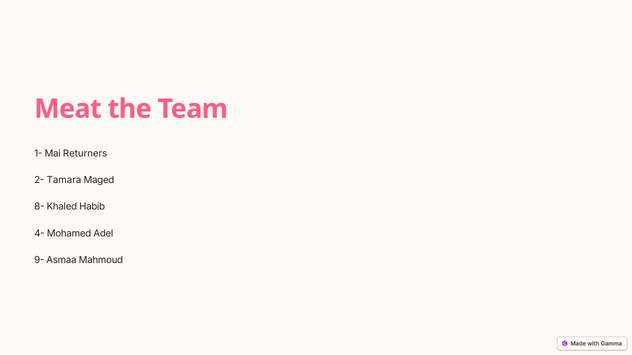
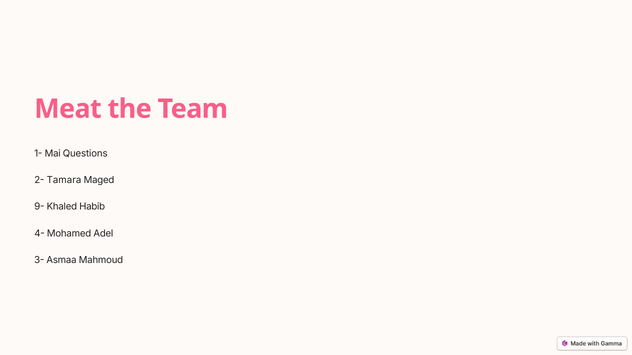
Returners: Returners -> Questions
8-: 8- -> 9-
9-: 9- -> 3-
